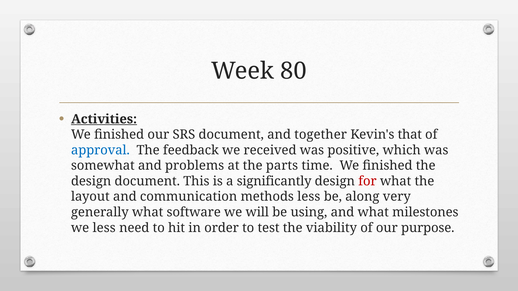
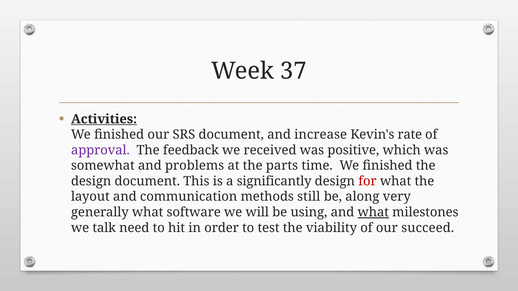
80: 80 -> 37
together: together -> increase
that: that -> rate
approval colour: blue -> purple
methods less: less -> still
what at (373, 213) underline: none -> present
we less: less -> talk
purpose: purpose -> succeed
